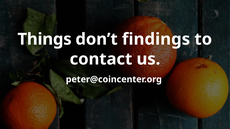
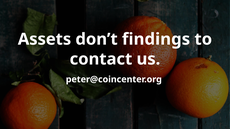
Things: Things -> Assets
